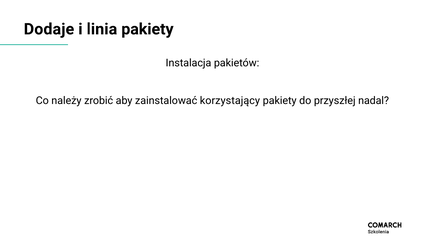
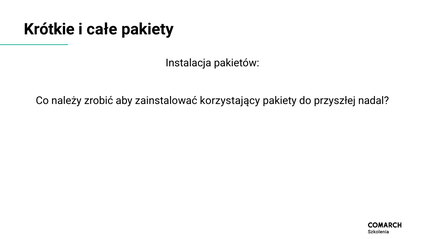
Dodaje: Dodaje -> Krótkie
linia: linia -> całe
